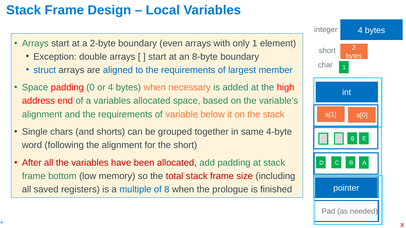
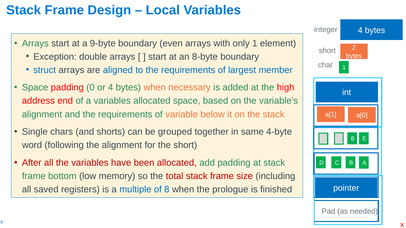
2-byte: 2-byte -> 9-byte
